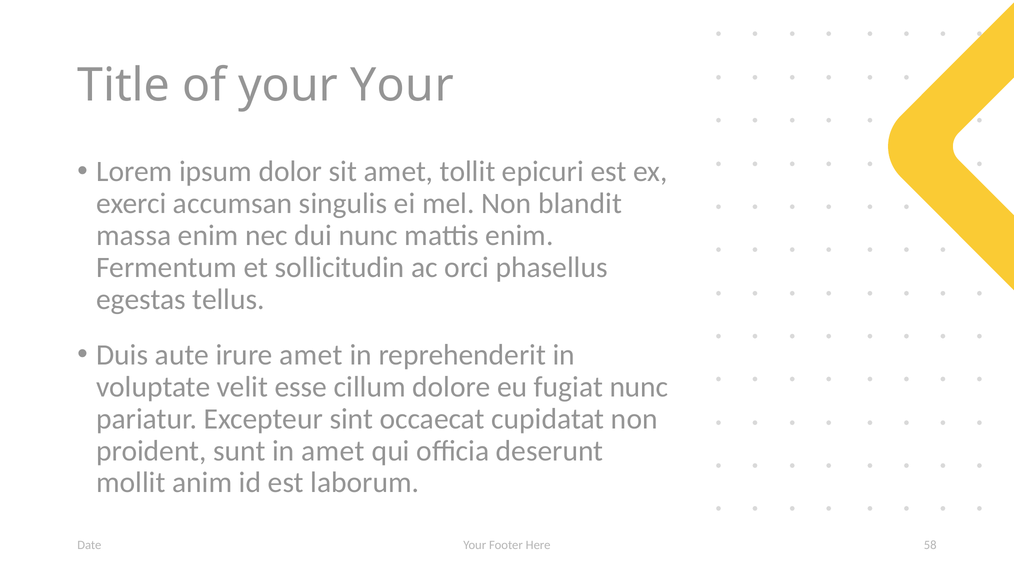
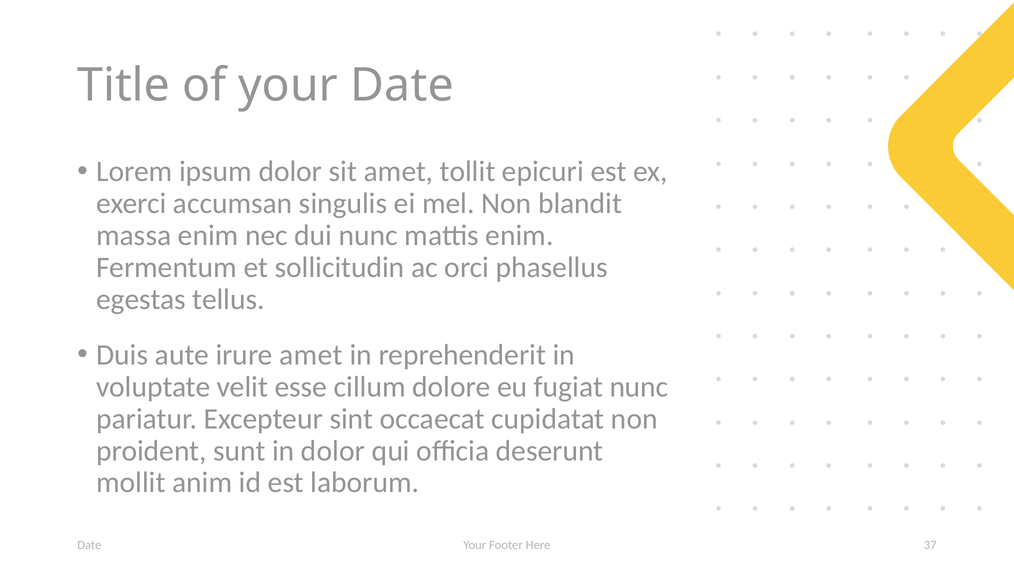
your Your: Your -> Date
in amet: amet -> dolor
58: 58 -> 37
